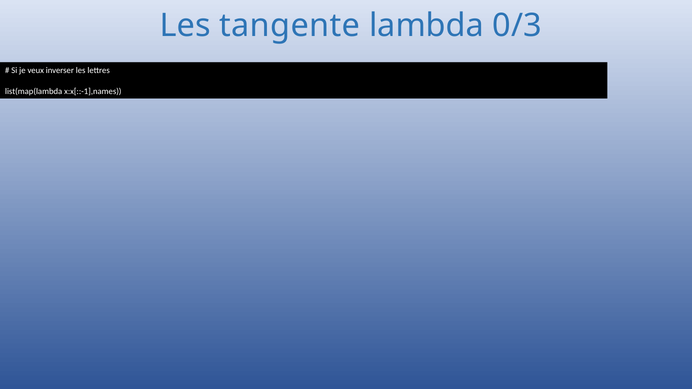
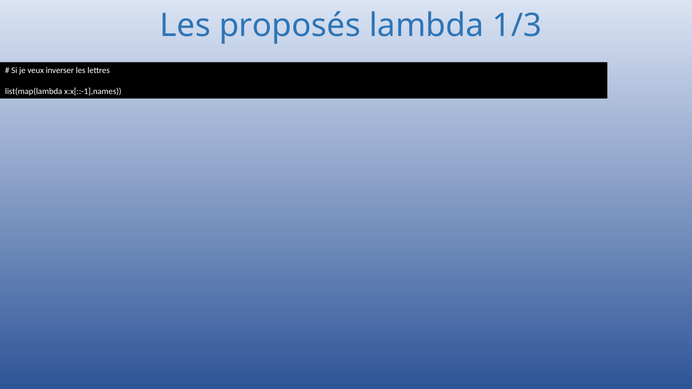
tangente: tangente -> proposés
0/3: 0/3 -> 1/3
